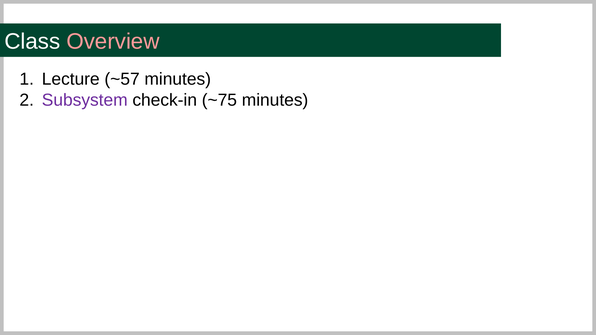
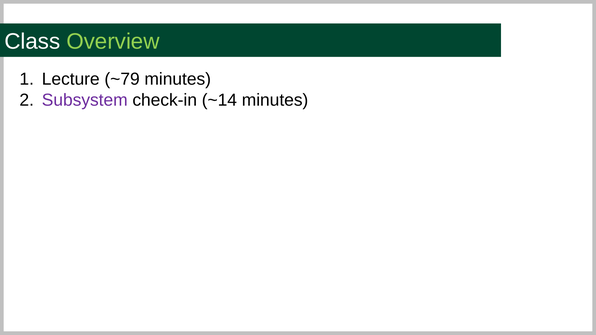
Overview colour: pink -> light green
~57: ~57 -> ~79
~75: ~75 -> ~14
